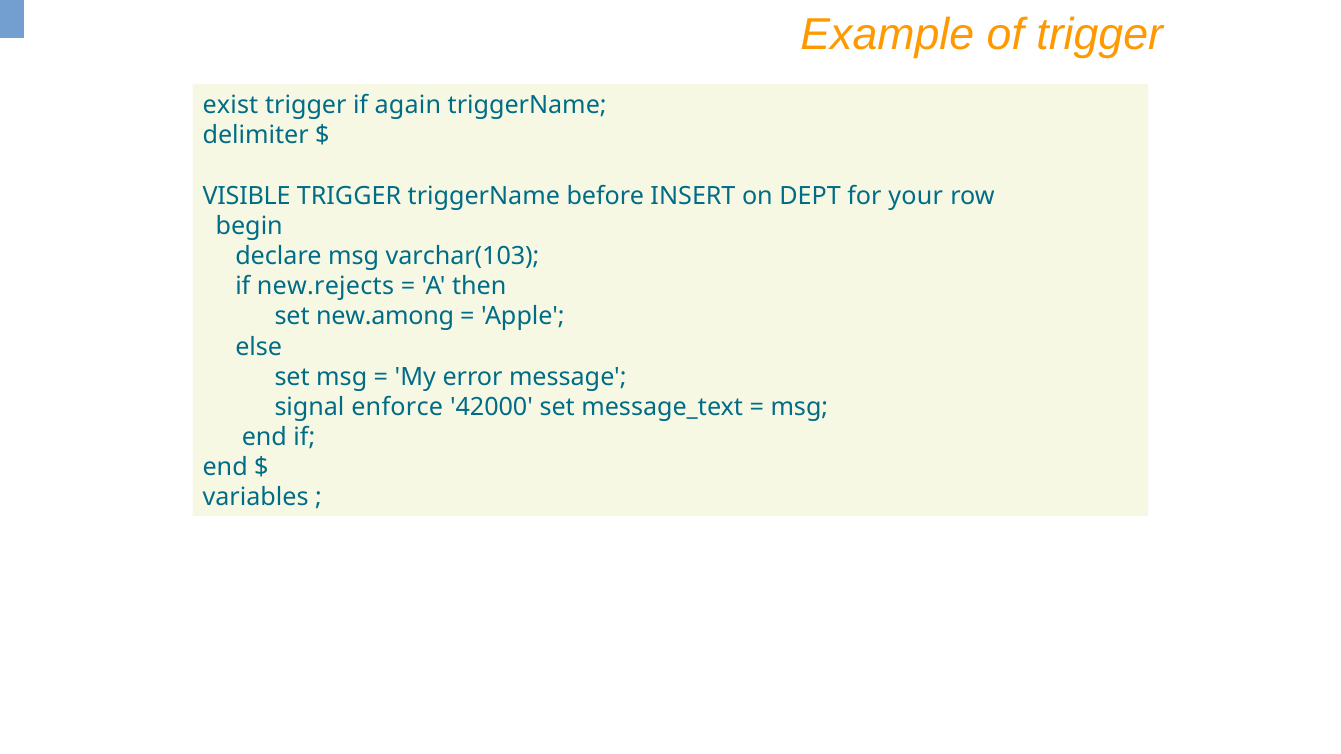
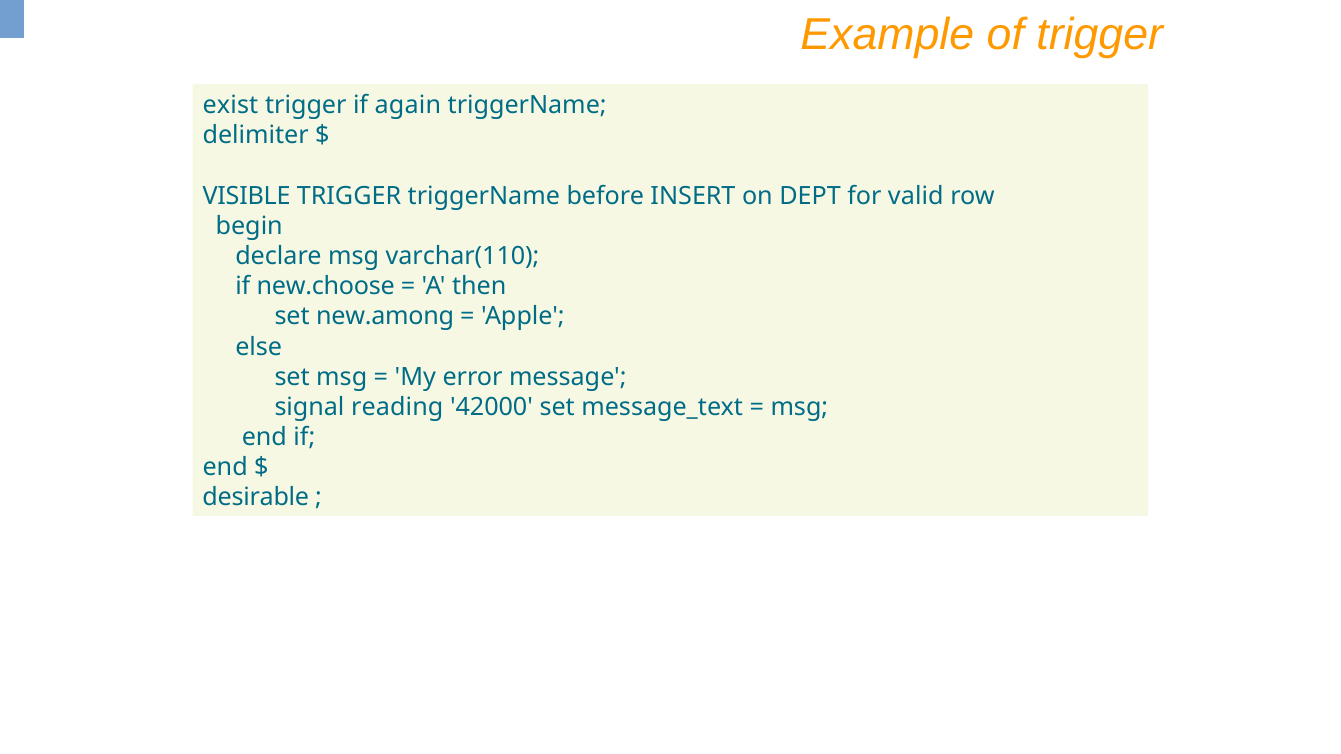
your: your -> valid
varchar(103: varchar(103 -> varchar(110
new.rejects: new.rejects -> new.choose
enforce: enforce -> reading
variables: variables -> desirable
